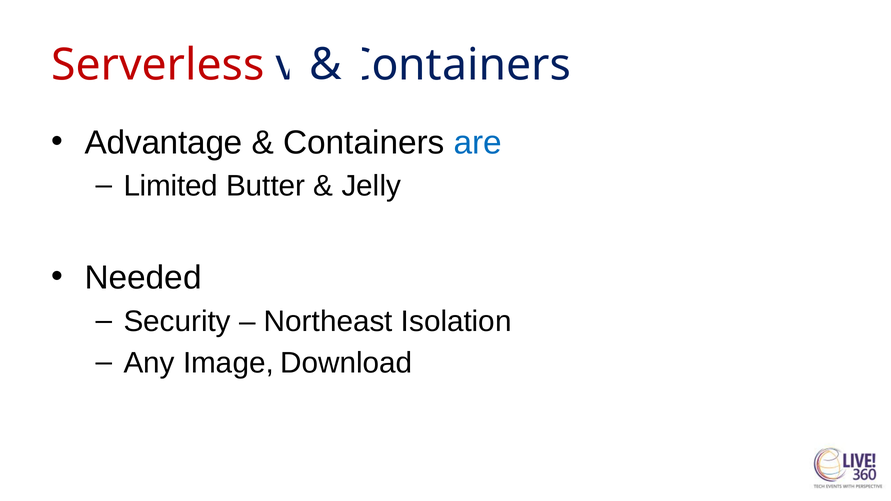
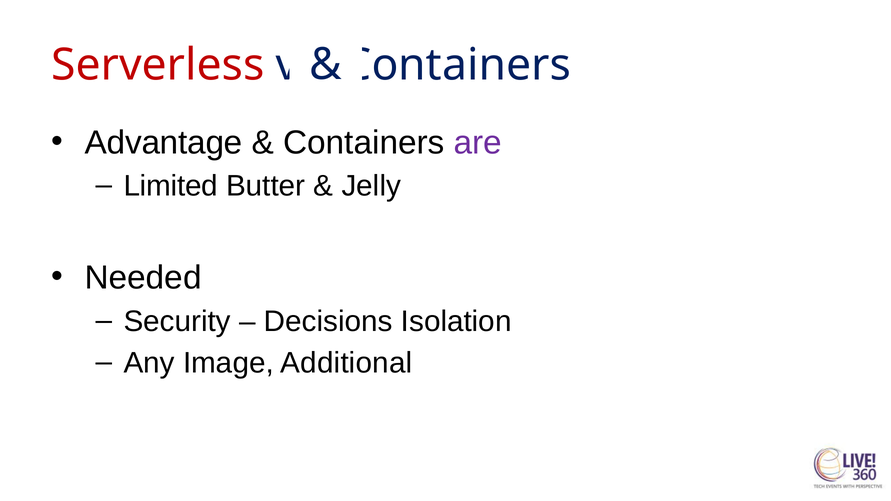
are colour: blue -> purple
Northeast: Northeast -> Decisions
Download: Download -> Additional
